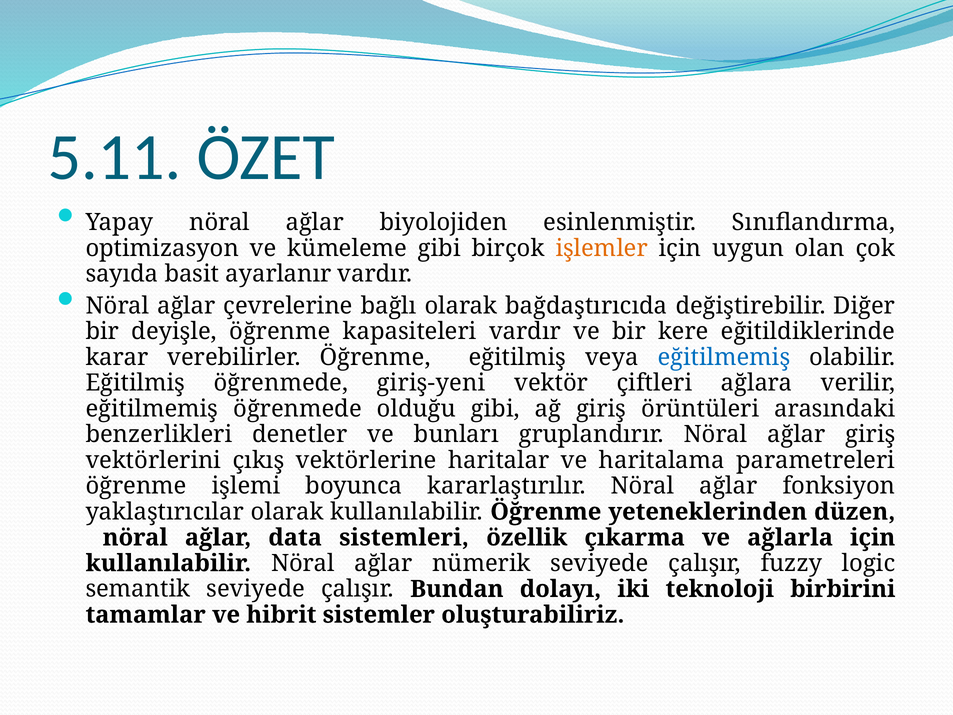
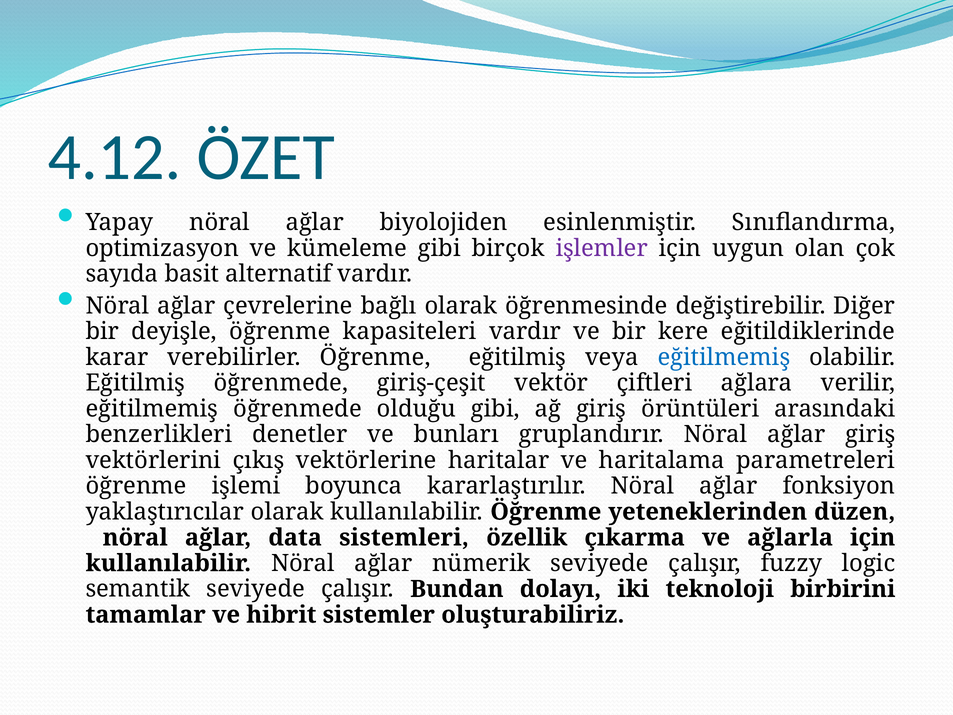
5.11: 5.11 -> 4.12
işlemler colour: orange -> purple
ayarlanır: ayarlanır -> alternatif
bağdaştırıcıda: bağdaştırıcıda -> öğrenmesinde
giriş-yeni: giriş-yeni -> giriş-çeşit
